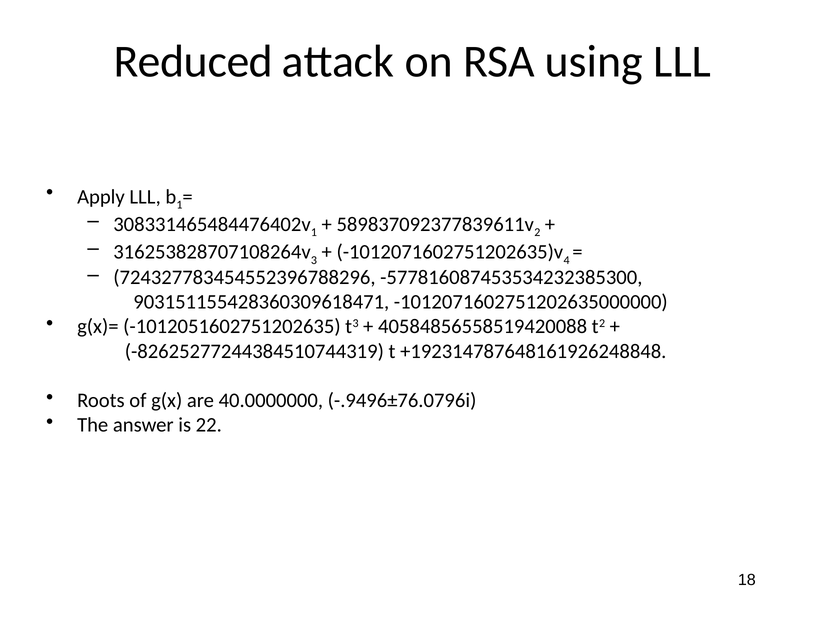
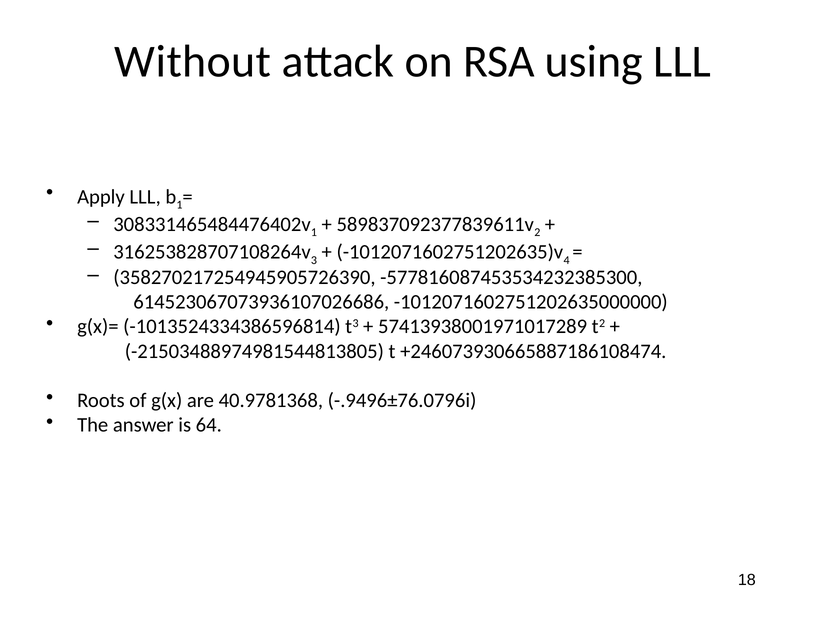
Reduced: Reduced -> Without
724327783454552396788296: 724327783454552396788296 -> 358270217254945905726390
903151155428360309618471: 903151155428360309618471 -> 614523067073936107026686
-1012051602751202635: -1012051602751202635 -> -1013524334386596814
40584856558519420088: 40584856558519420088 -> 57413938001971017289
-82625277244384510744319: -82625277244384510744319 -> -21503488974981544813805
+192314787648161926248848: +192314787648161926248848 -> +246073930665887186108474
40.0000000: 40.0000000 -> 40.9781368
22: 22 -> 64
